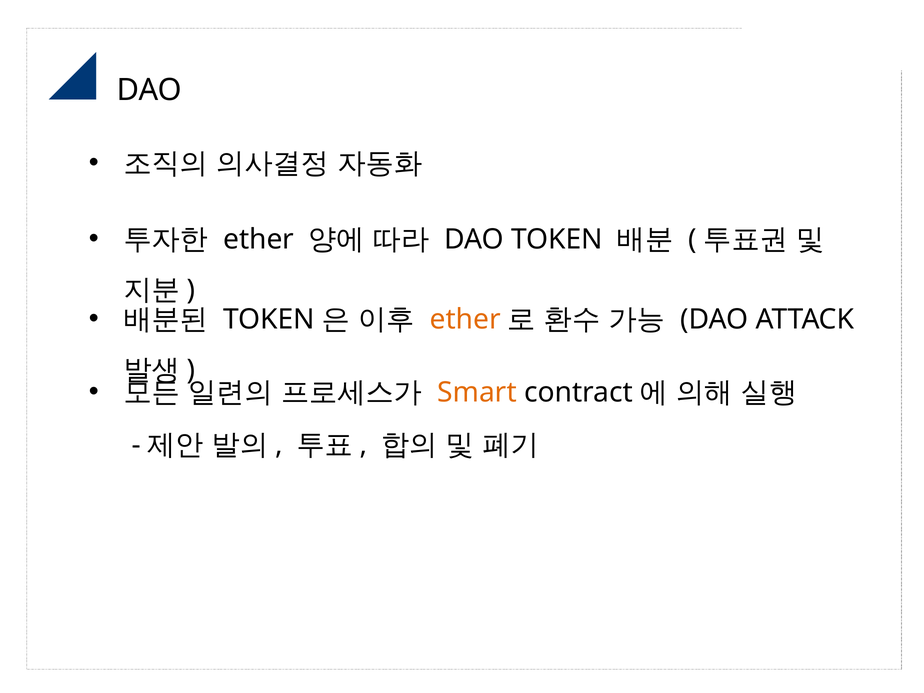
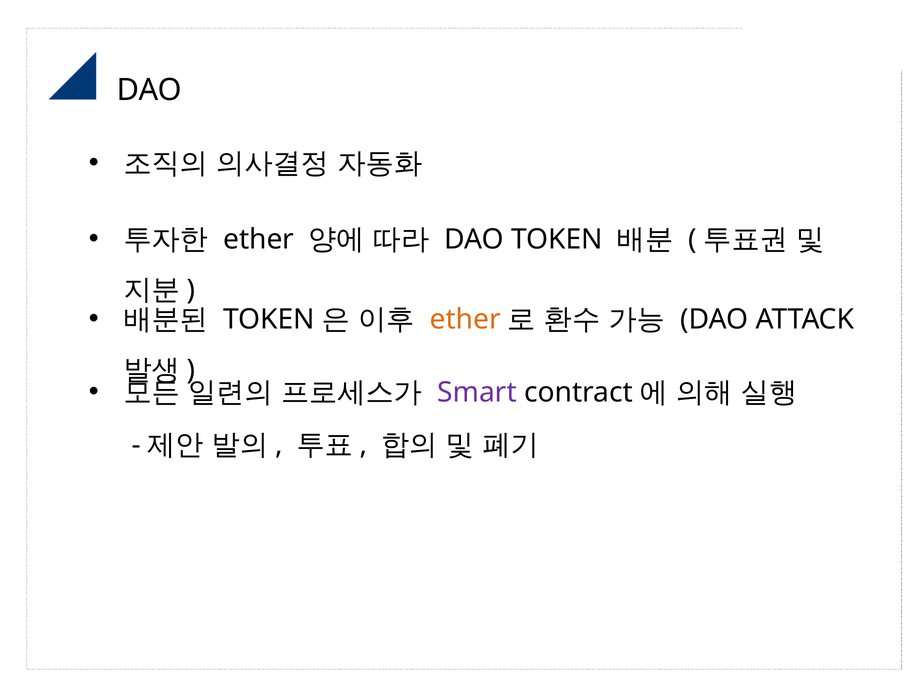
Smart colour: orange -> purple
